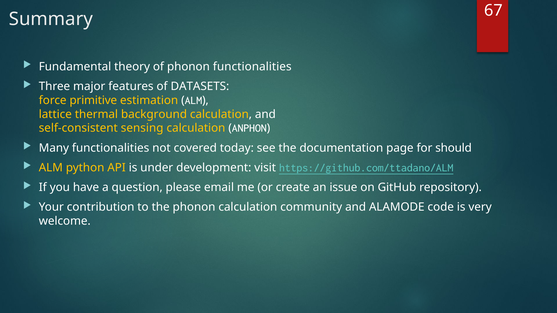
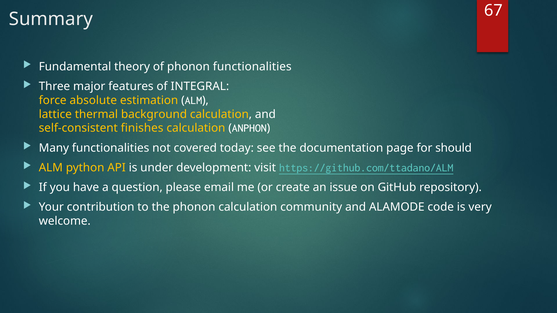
DATASETS: DATASETS -> INTEGRAL
primitive: primitive -> absolute
sensing: sensing -> finishes
